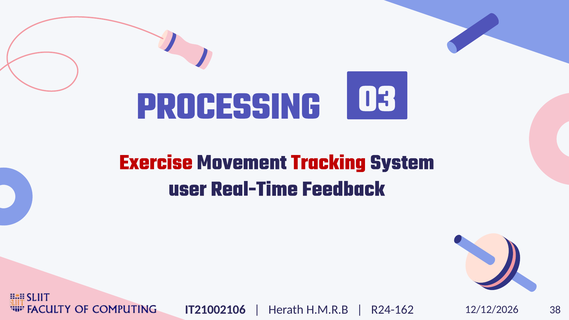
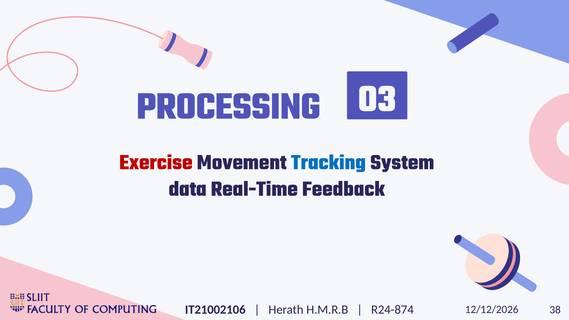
Tracking colour: red -> blue
user: user -> data
R24-162: R24-162 -> R24-874
